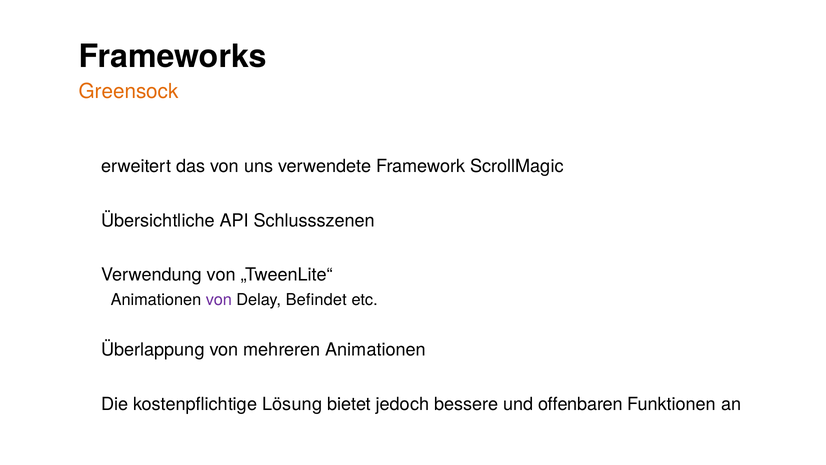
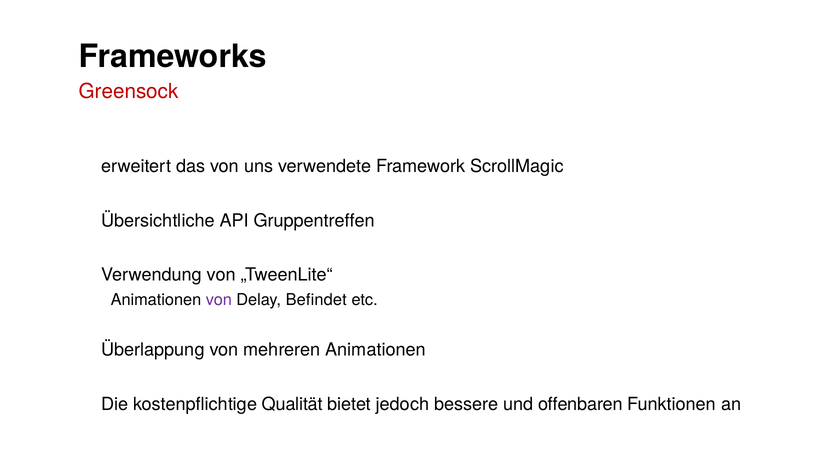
Greensock colour: orange -> red
Schlussszenen: Schlussszenen -> Gruppentreffen
Lösung: Lösung -> Qualität
